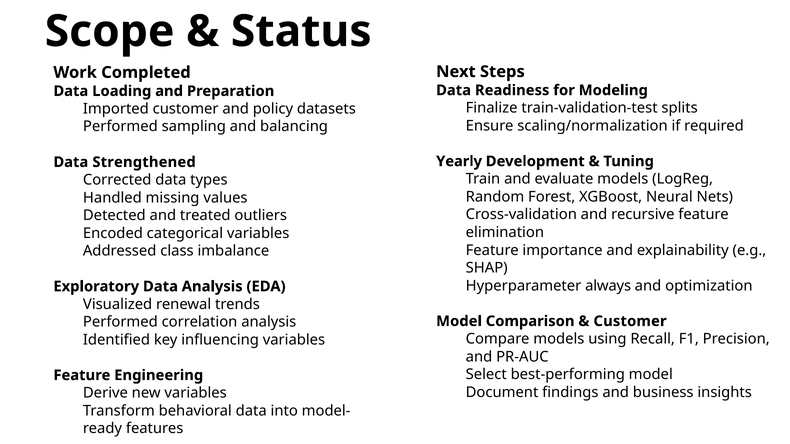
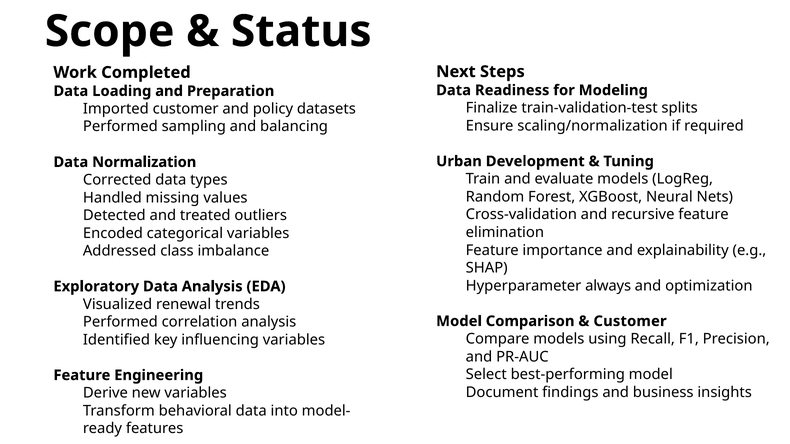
Yearly: Yearly -> Urban
Strengthened: Strengthened -> Normalization
